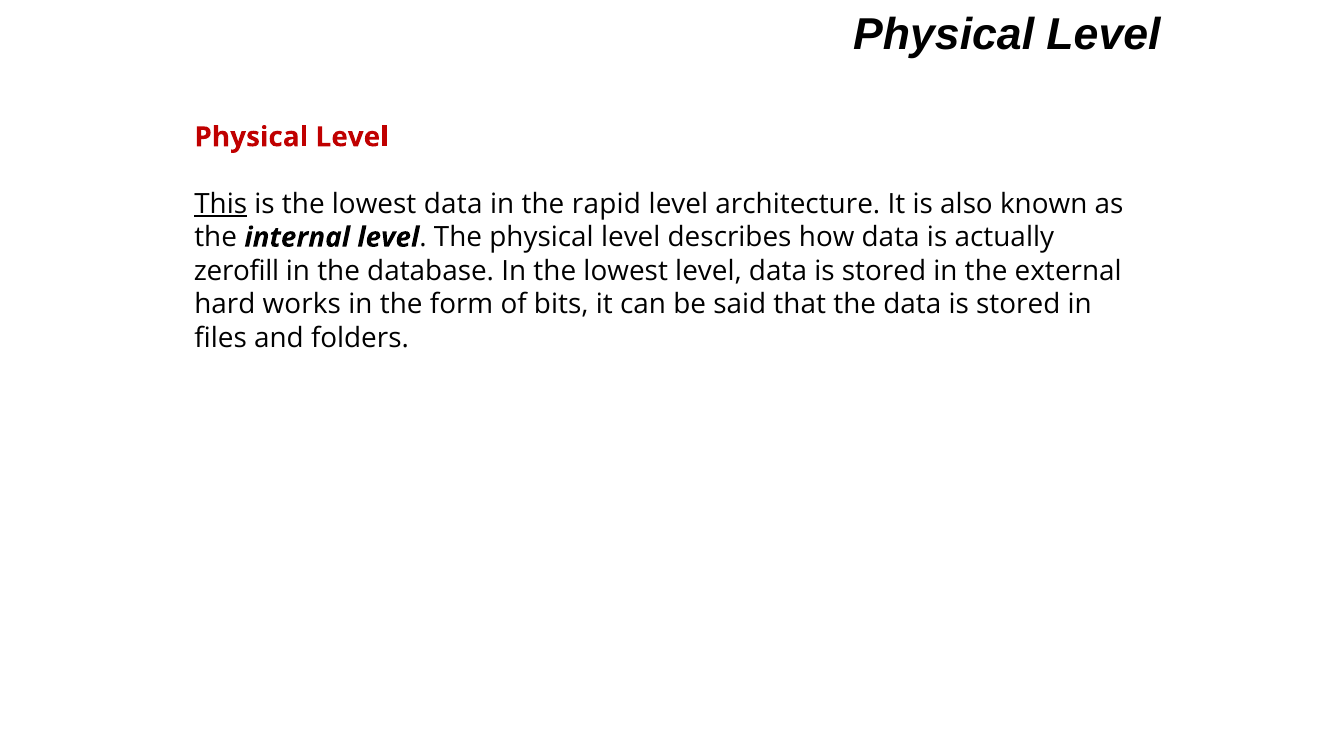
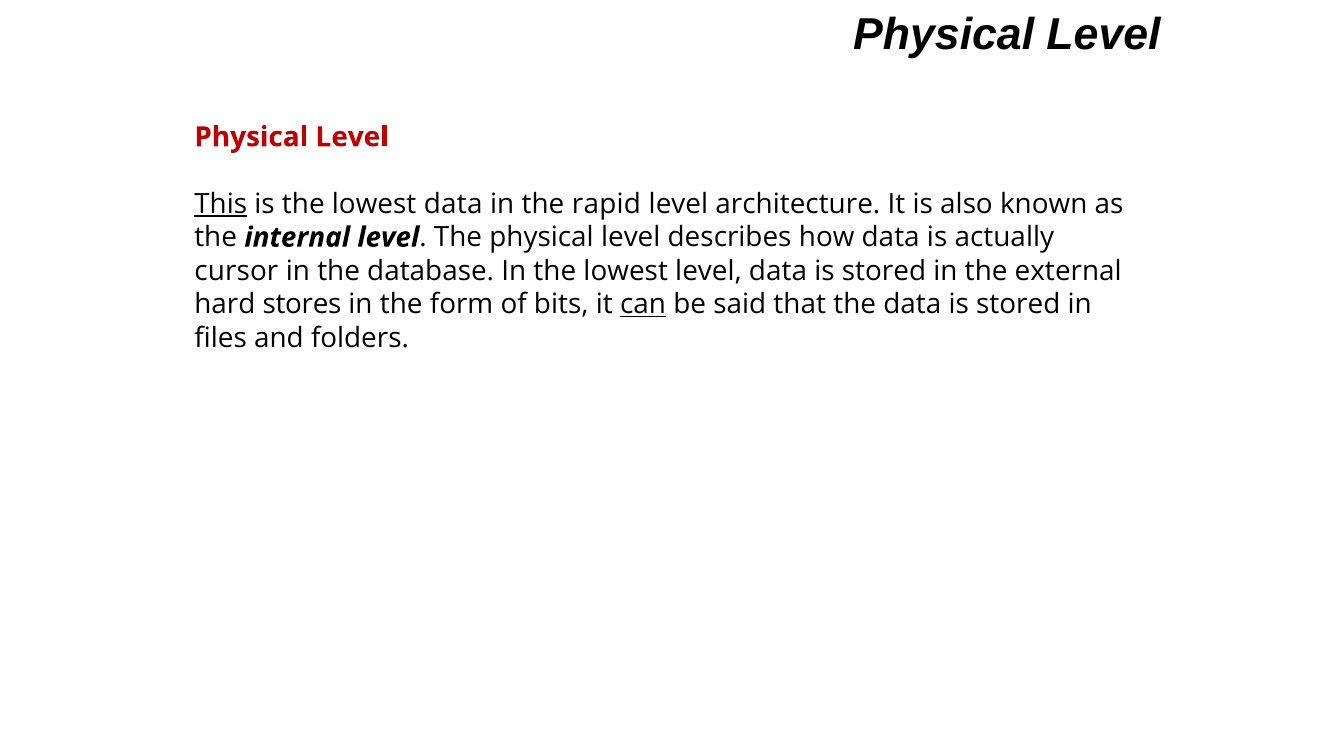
zerofill: zerofill -> cursor
works: works -> stores
can underline: none -> present
